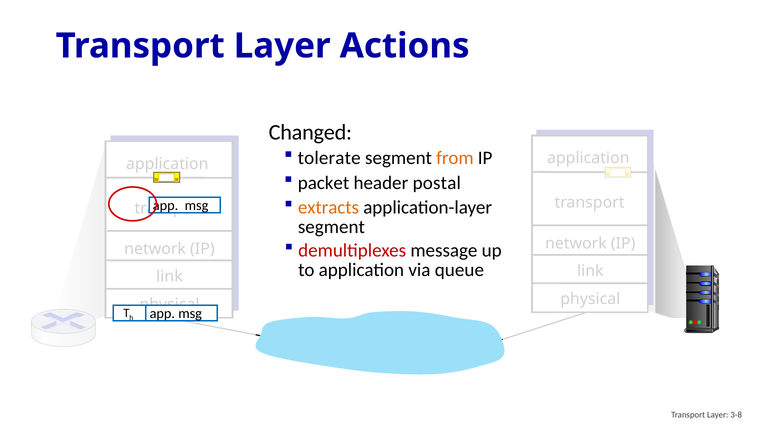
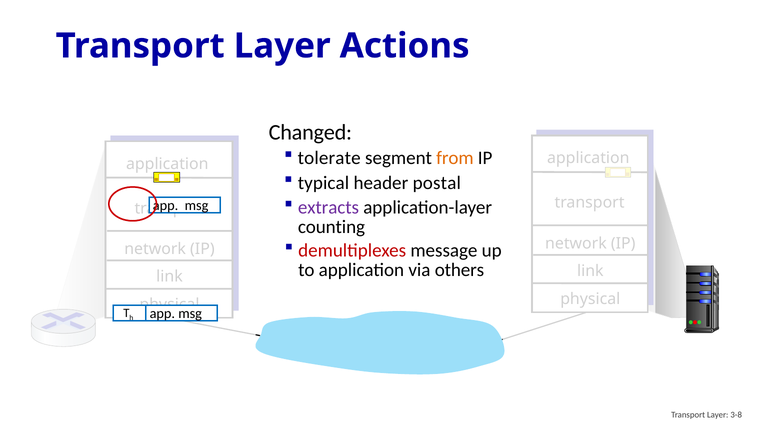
packet: packet -> typical
extracts colour: orange -> purple
segment at (331, 227): segment -> counting
queue: queue -> others
